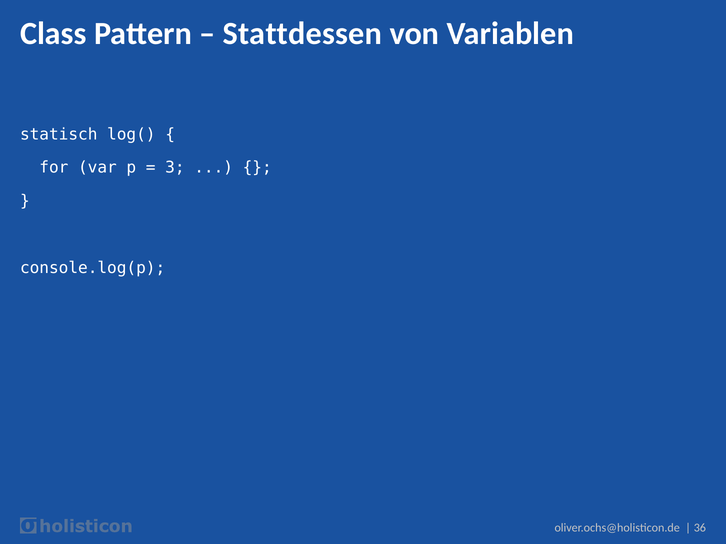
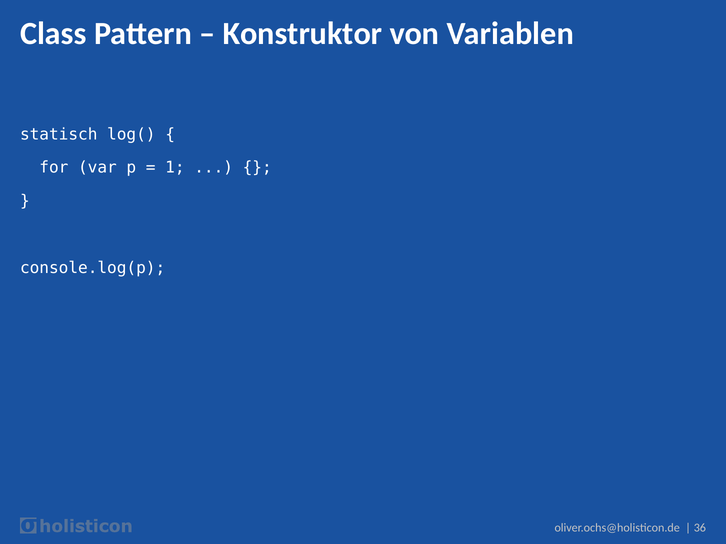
Stattdessen: Stattdessen -> Konstruktor
3: 3 -> 1
